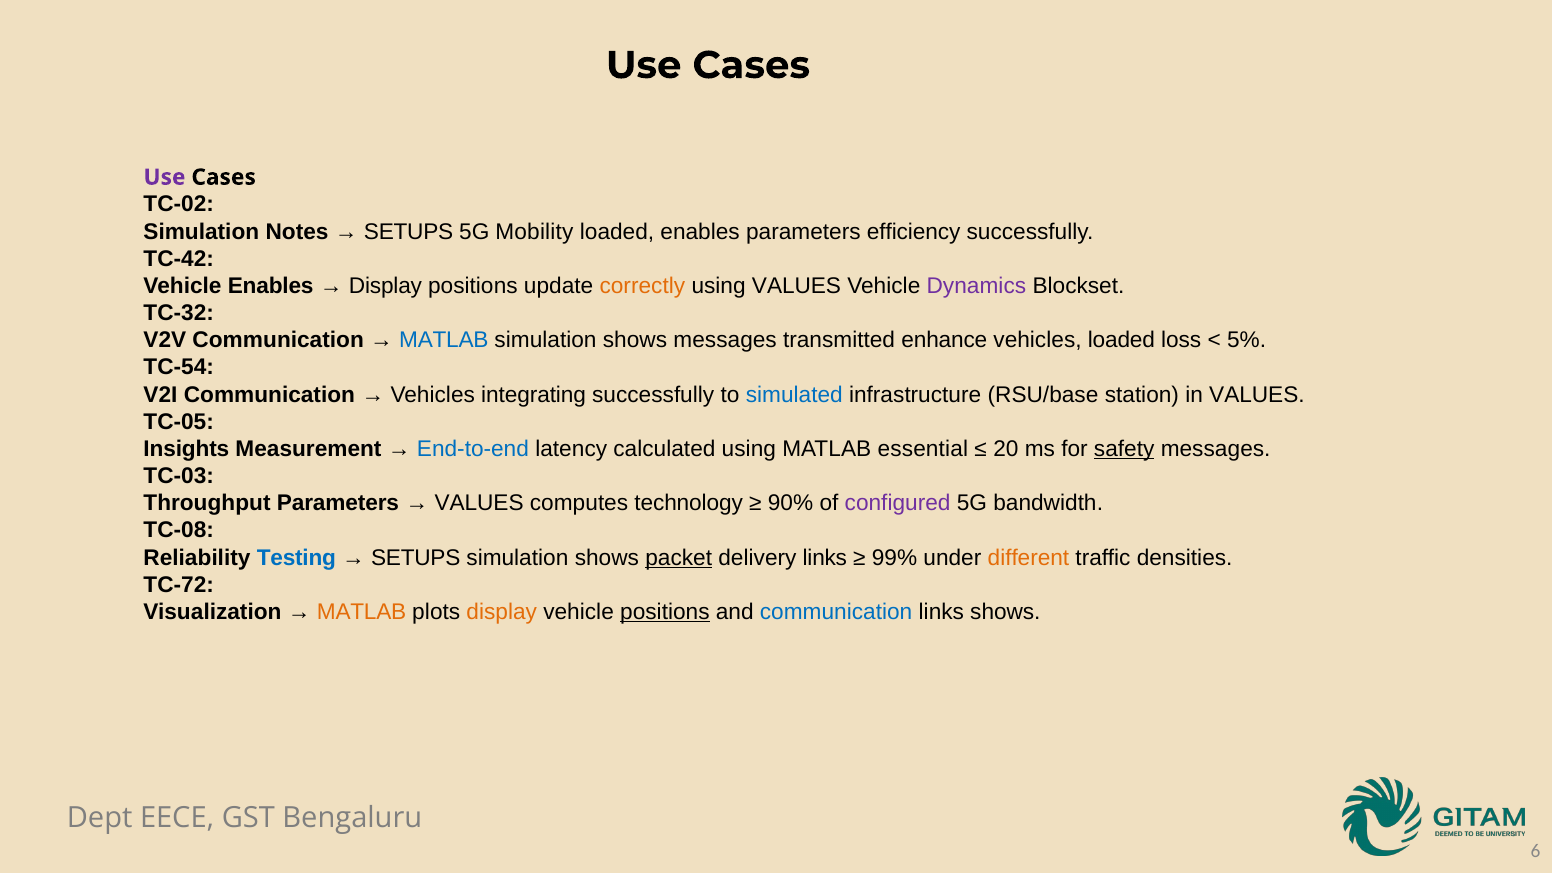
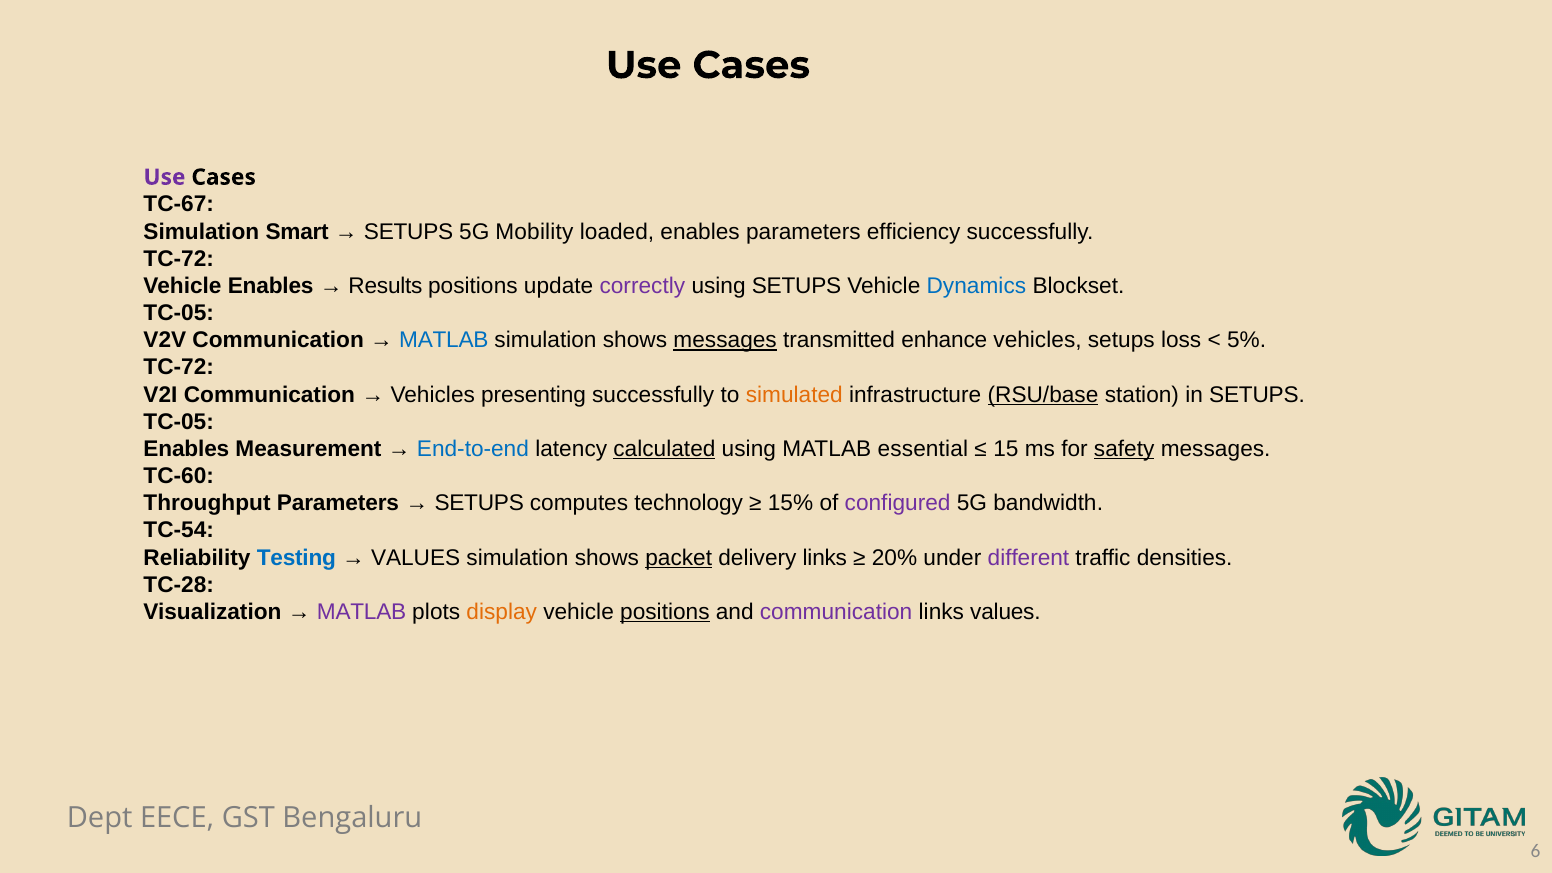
TC-02: TC-02 -> TC-67
Notes: Notes -> Smart
TC-42 at (179, 259): TC-42 -> TC-72
Display at (385, 286): Display -> Results
correctly colour: orange -> purple
using VALUES: VALUES -> SETUPS
Dynamics colour: purple -> blue
TC-32 at (179, 313): TC-32 -> TC-05
messages at (725, 340) underline: none -> present
vehicles loaded: loaded -> setups
TC-54 at (179, 367): TC-54 -> TC-72
integrating: integrating -> presenting
simulated colour: blue -> orange
RSU/base underline: none -> present
in VALUES: VALUES -> SETUPS
Insights at (186, 449): Insights -> Enables
calculated underline: none -> present
20: 20 -> 15
TC-03: TC-03 -> TC-60
VALUES at (479, 503): VALUES -> SETUPS
90%: 90% -> 15%
TC-08: TC-08 -> TC-54
SETUPS at (416, 558): SETUPS -> VALUES
99%: 99% -> 20%
different colour: orange -> purple
TC-72: TC-72 -> TC-28
MATLAB at (362, 612) colour: orange -> purple
communication at (836, 612) colour: blue -> purple
links shows: shows -> values
